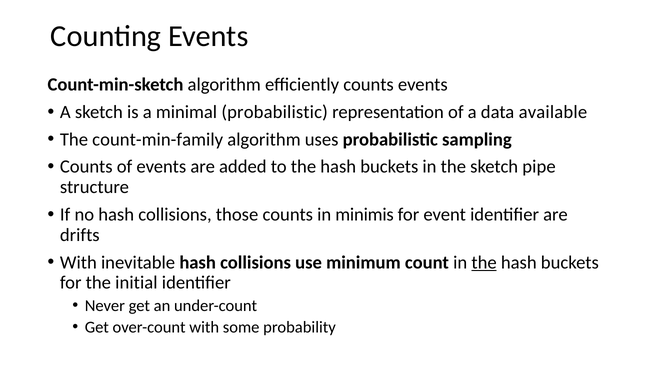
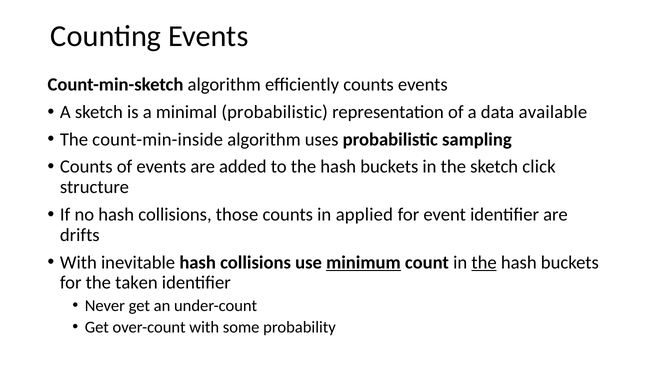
count-min-family: count-min-family -> count-min-inside
pipe: pipe -> click
minimis: minimis -> applied
minimum underline: none -> present
initial: initial -> taken
